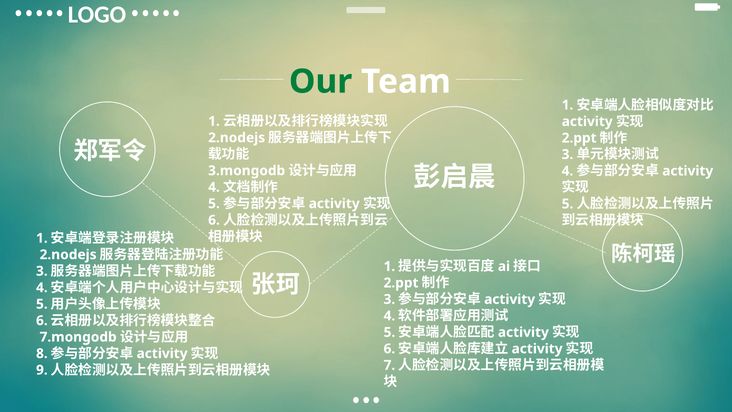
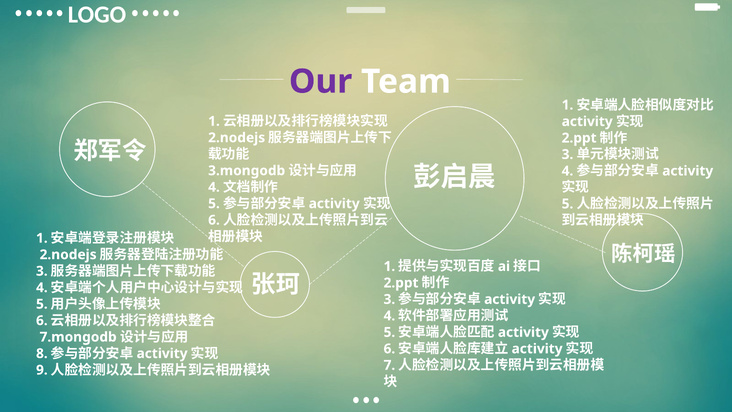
Our colour: green -> purple
